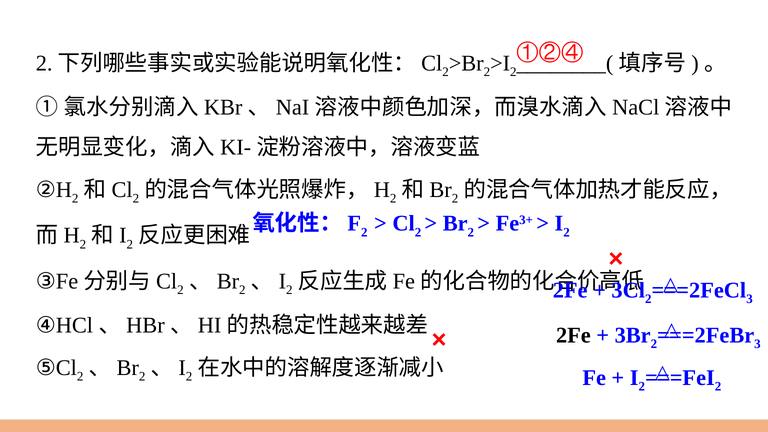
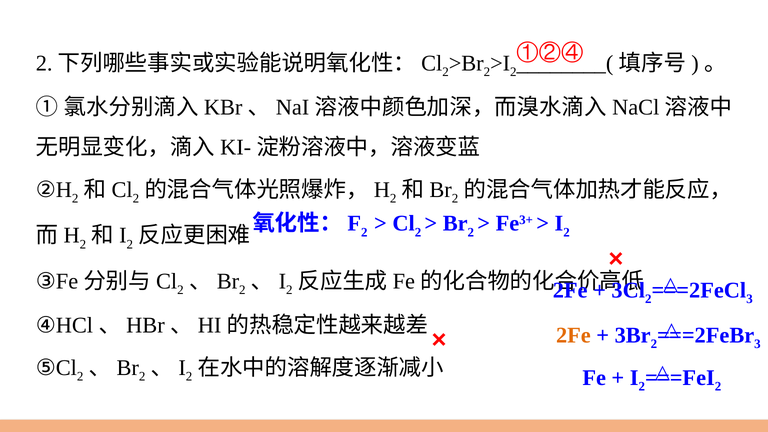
2Fe at (573, 336) colour: black -> orange
